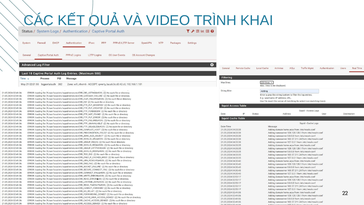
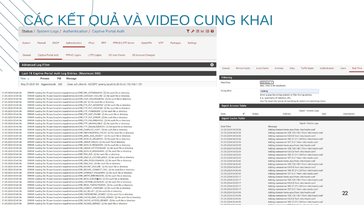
TRÌNH: TRÌNH -> CUNG
